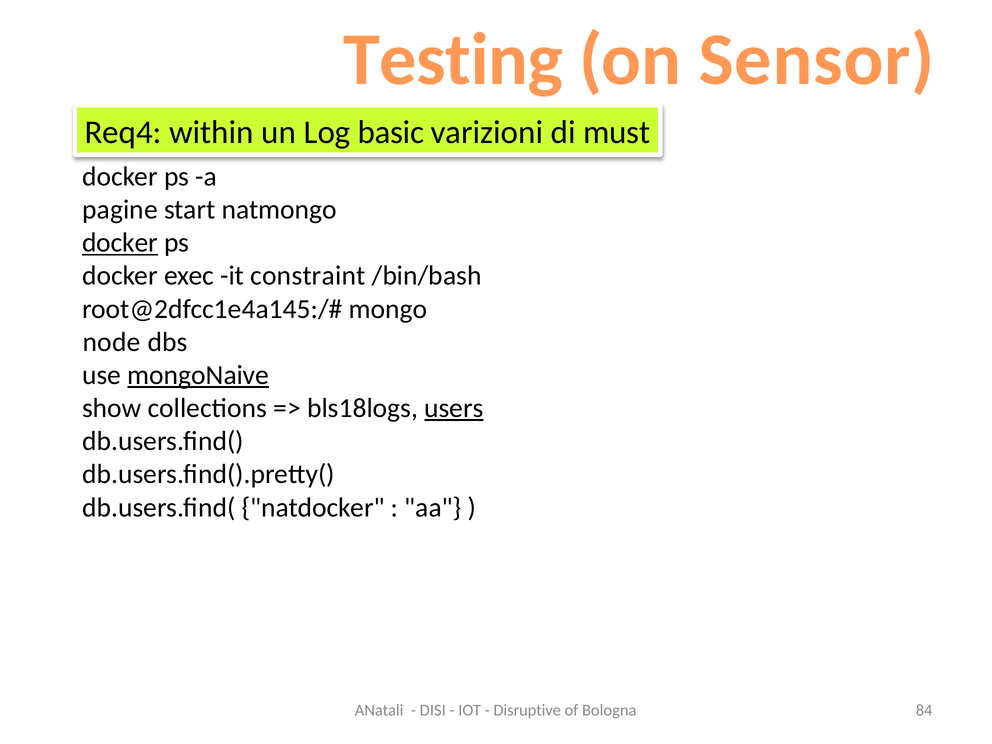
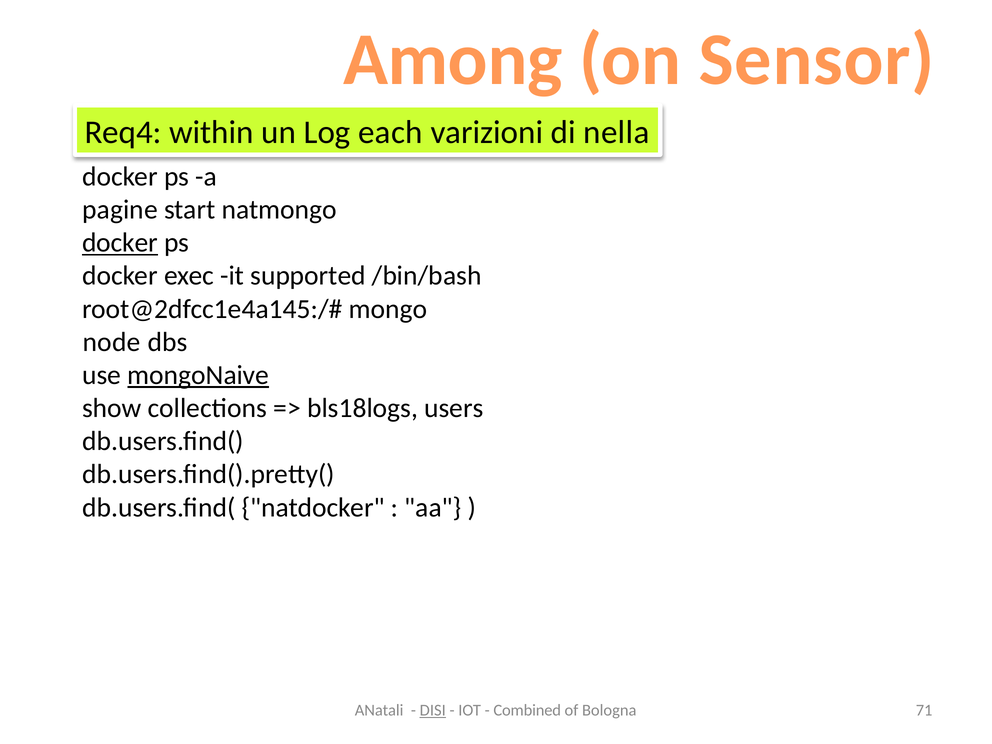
Testing: Testing -> Among
basic: basic -> each
must: must -> nella
constraint: constraint -> supported
users underline: present -> none
DISI underline: none -> present
Disruptive: Disruptive -> Combined
84: 84 -> 71
